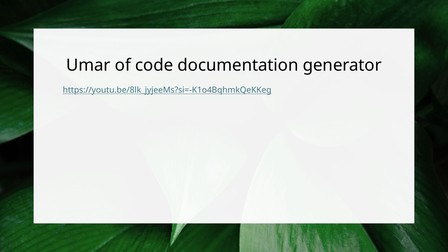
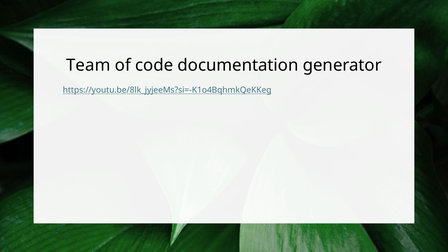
Umar: Umar -> Team
